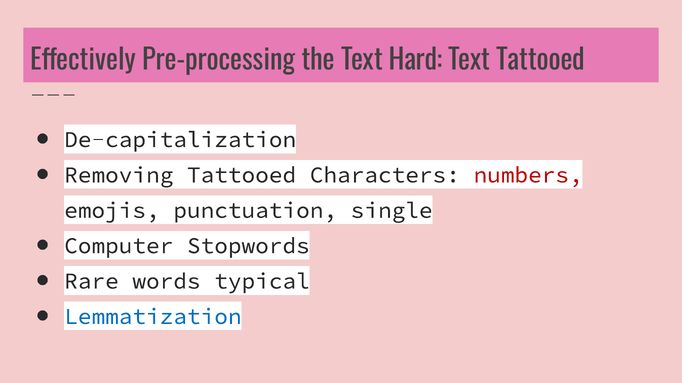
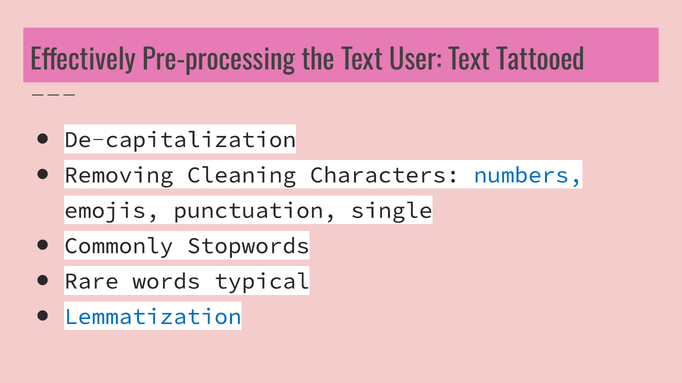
Hard: Hard -> User
Removing Tattooed: Tattooed -> Cleaning
numbers colour: red -> blue
Computer: Computer -> Commonly
